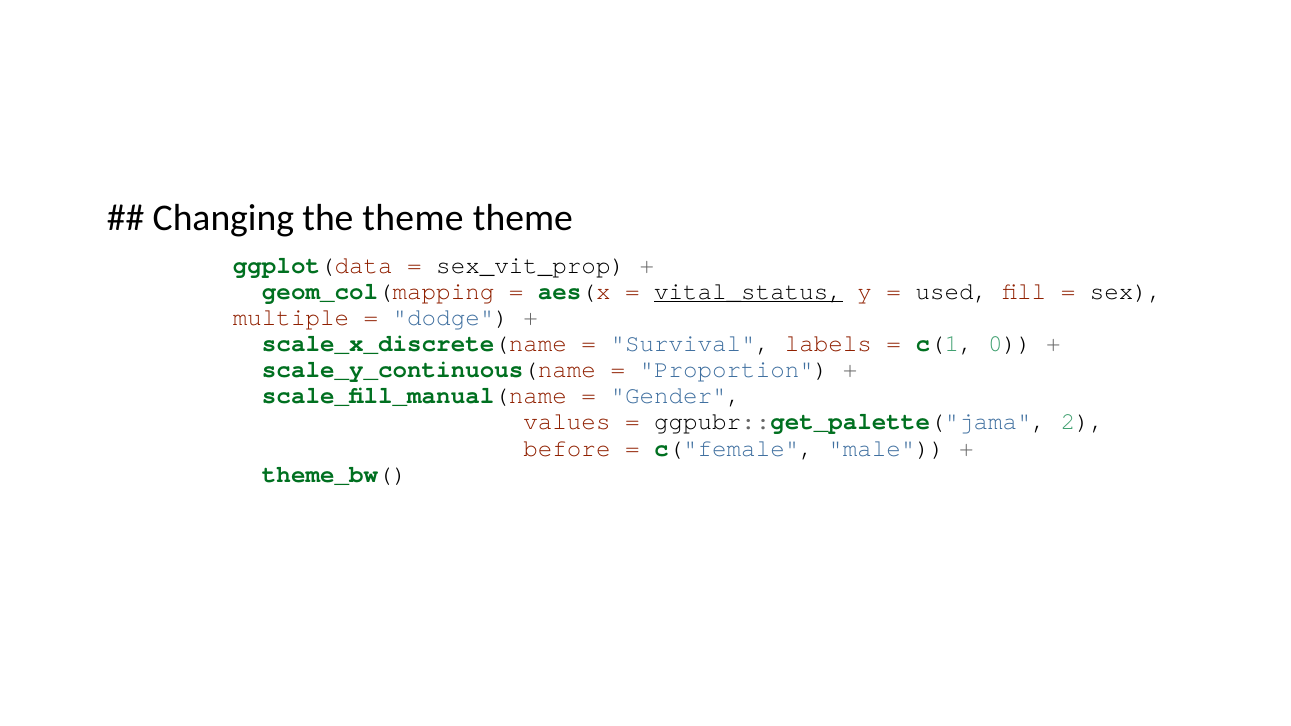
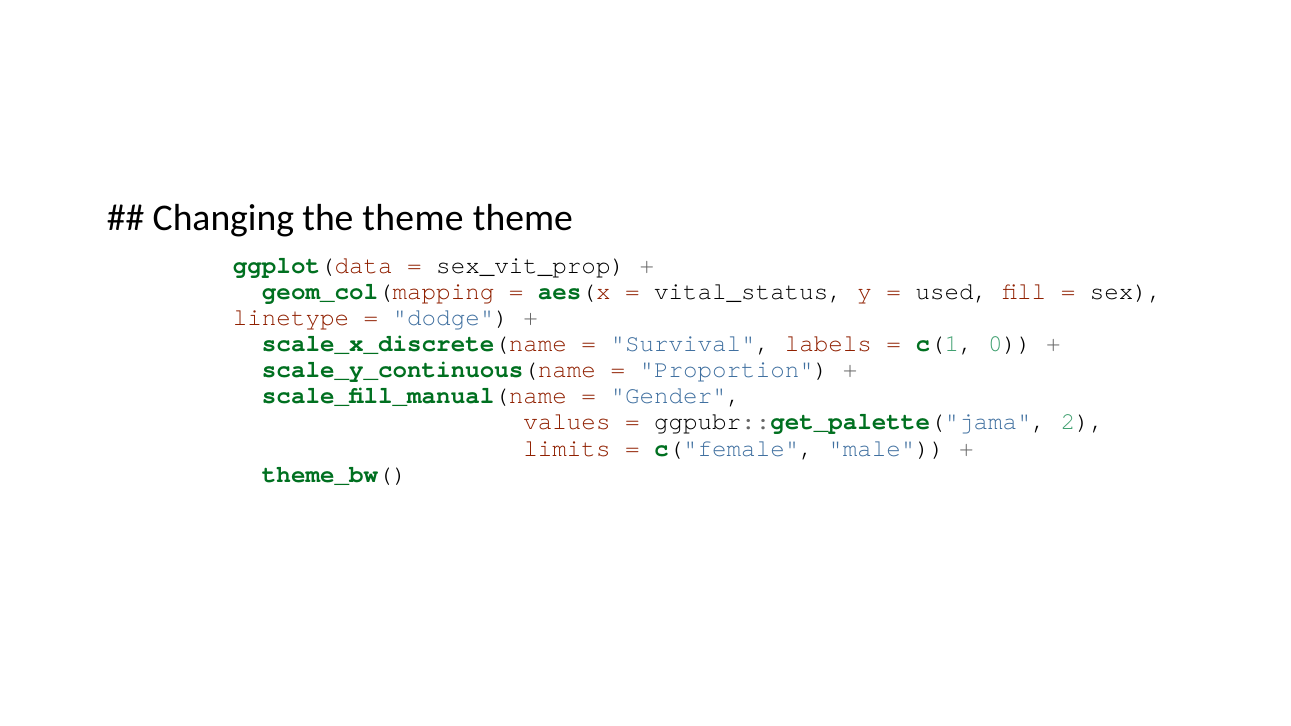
vital_status underline: present -> none
multiple: multiple -> linetype
before: before -> limits
